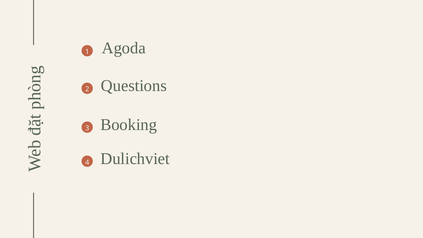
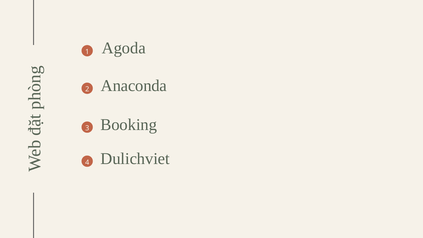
Questions: Questions -> Anaconda
